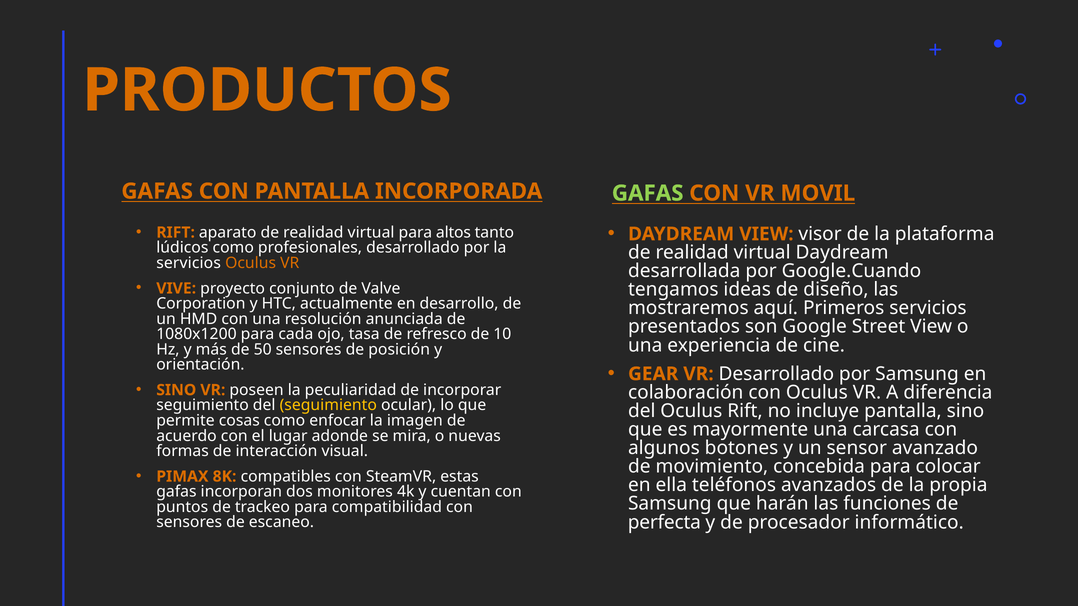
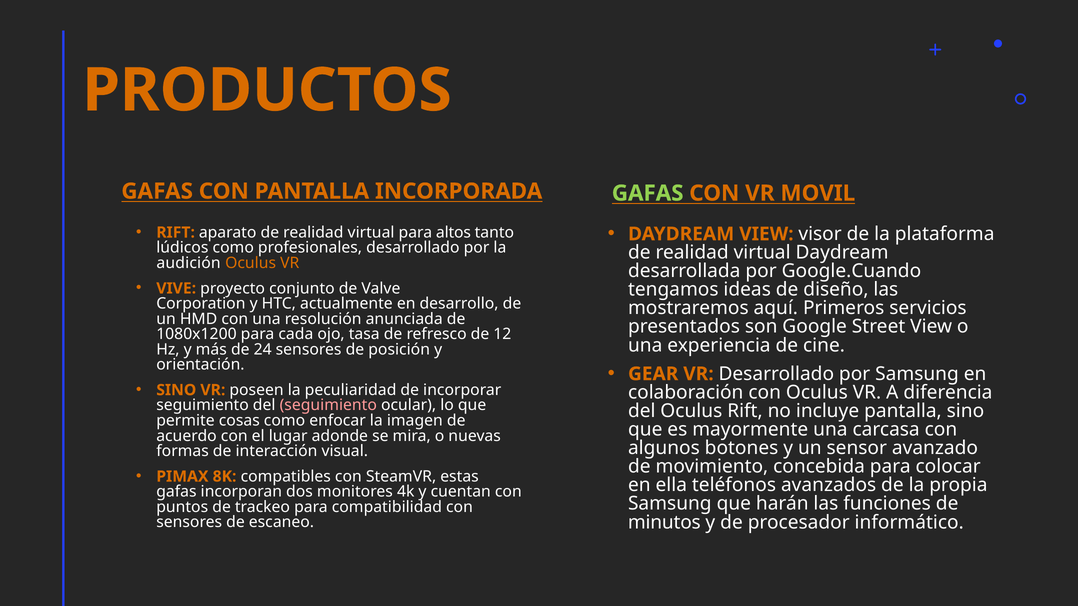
servicios at (189, 263): servicios -> audición
10: 10 -> 12
50: 50 -> 24
seguimiento at (328, 406) colour: yellow -> pink
perfecta: perfecta -> minutos
